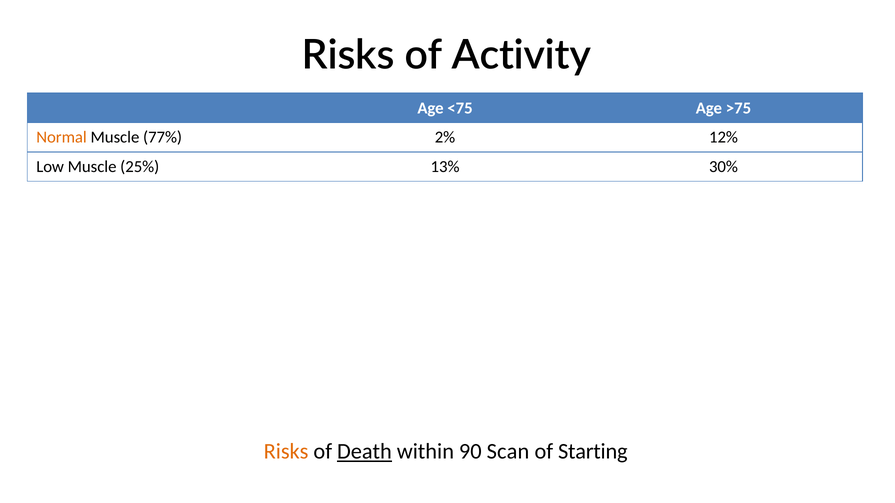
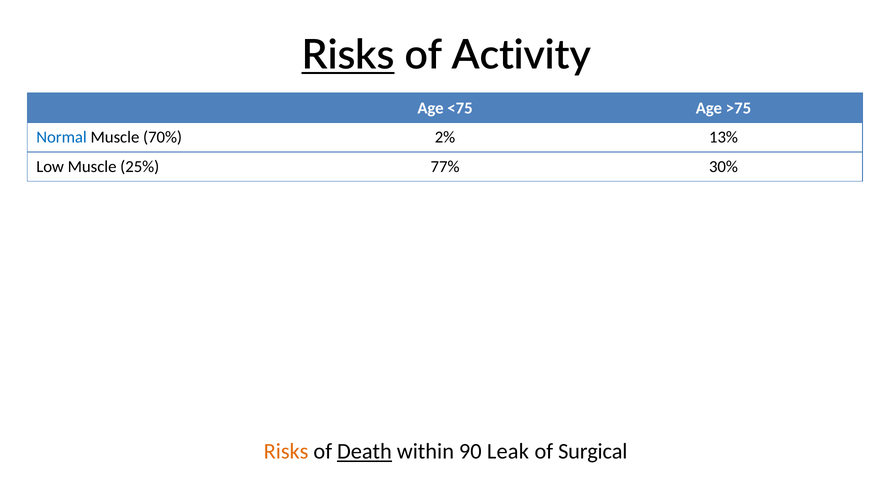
Risks at (348, 55) underline: none -> present
Normal colour: orange -> blue
77%: 77% -> 70%
12%: 12% -> 13%
13%: 13% -> 77%
Scan: Scan -> Leak
Starting: Starting -> Surgical
